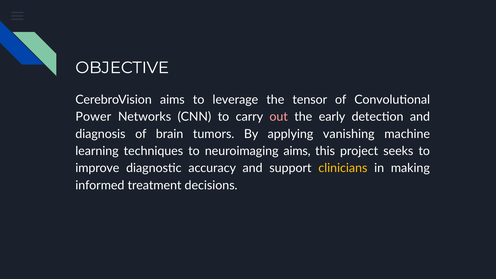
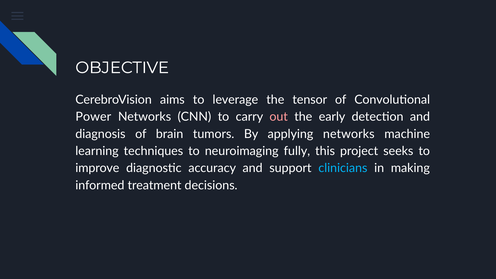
applying vanishing: vanishing -> networks
neuroimaging aims: aims -> fully
clinicians colour: yellow -> light blue
